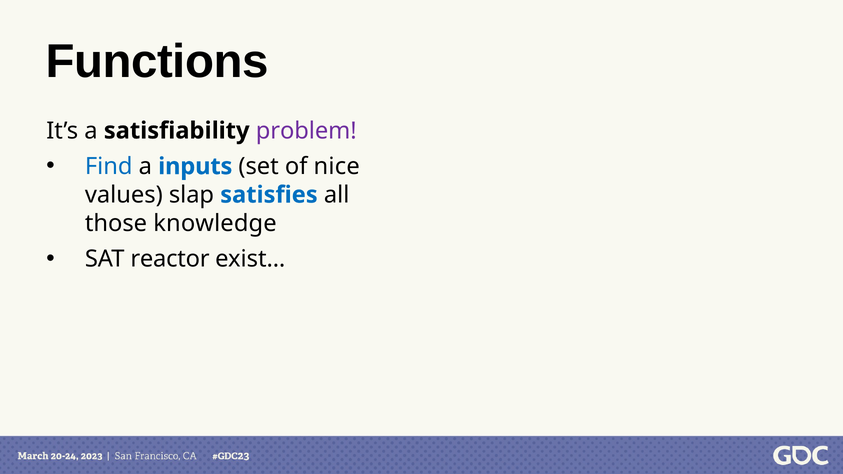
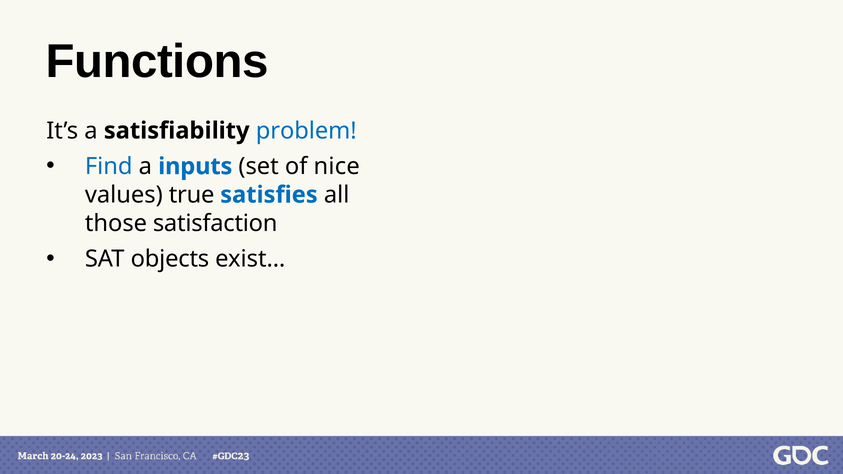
problem colour: purple -> blue
slap: slap -> true
knowledge: knowledge -> satisfaction
reactor: reactor -> objects
